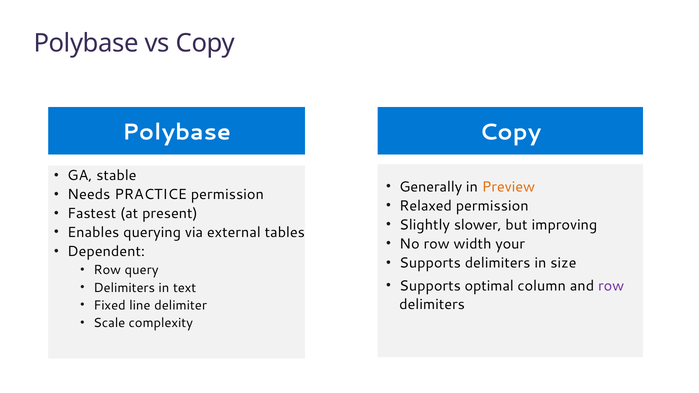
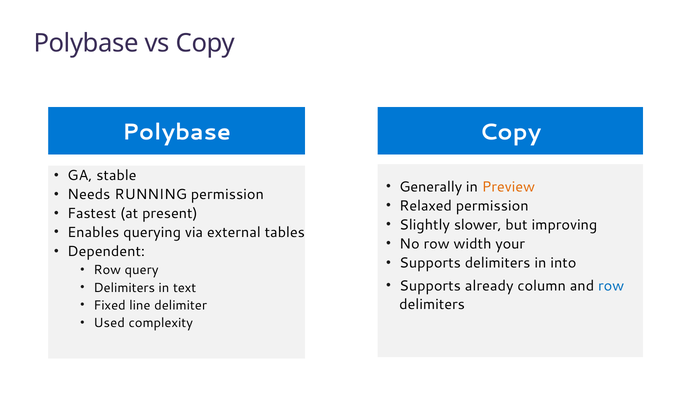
PRACTICE: PRACTICE -> RUNNING
size: size -> into
optimal: optimal -> already
row at (611, 286) colour: purple -> blue
Scale: Scale -> Used
